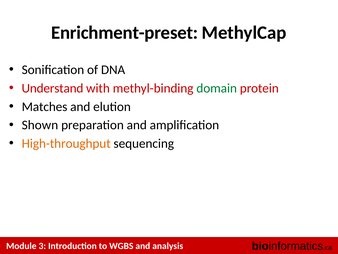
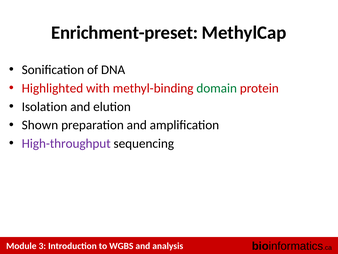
Understand: Understand -> Highlighted
Matches: Matches -> Isolation
High-throughput colour: orange -> purple
